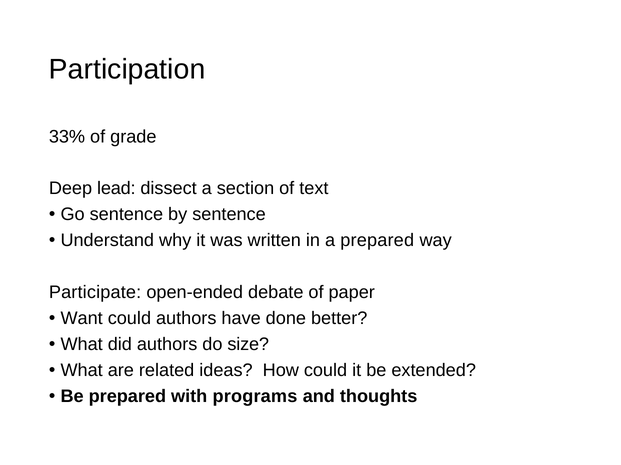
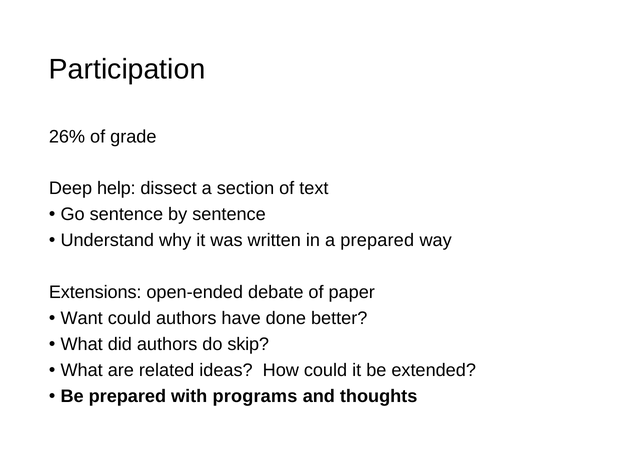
33%: 33% -> 26%
lead: lead -> help
Participate: Participate -> Extensions
size: size -> skip
